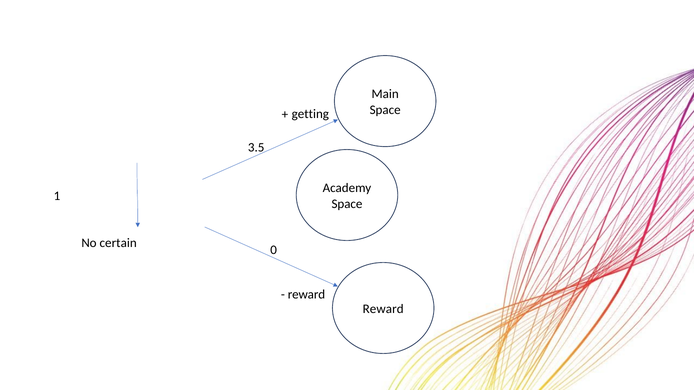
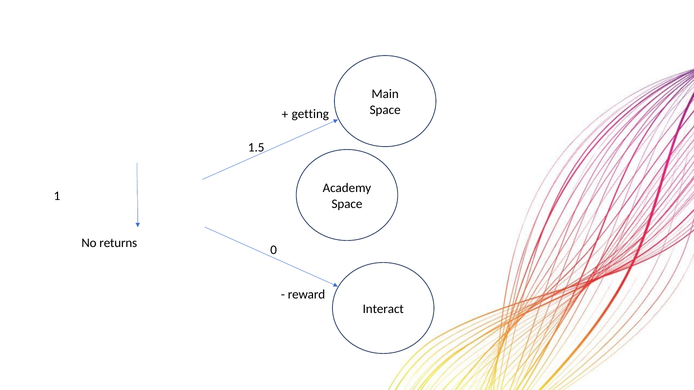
3.5: 3.5 -> 1.5
certain: certain -> returns
Reward at (383, 309): Reward -> Interact
